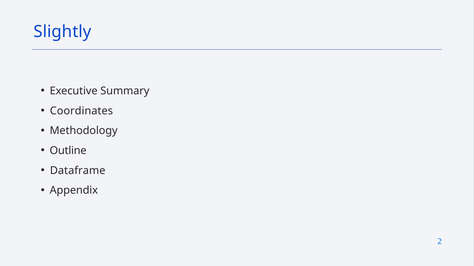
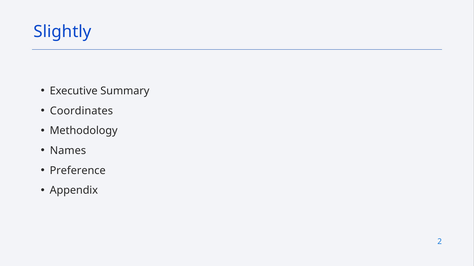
Outline: Outline -> Names
Dataframe: Dataframe -> Preference
